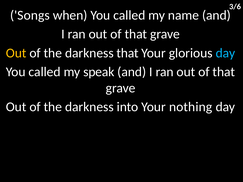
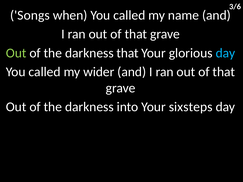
Out at (16, 53) colour: yellow -> light green
speak: speak -> wider
nothing: nothing -> sixsteps
